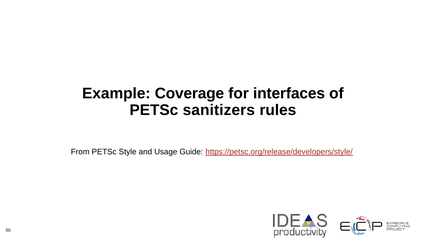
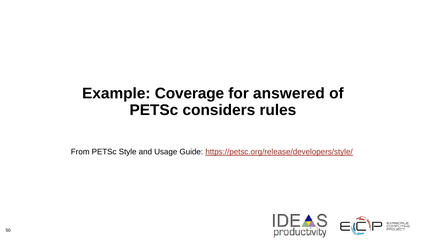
interfaces: interfaces -> answered
sanitizers: sanitizers -> considers
